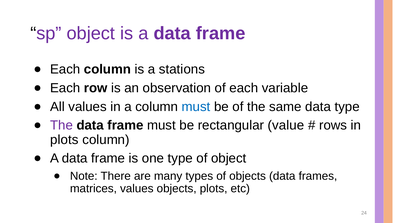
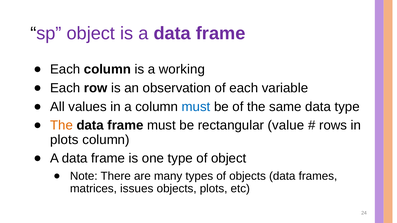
stations: stations -> working
The at (61, 126) colour: purple -> orange
matrices values: values -> issues
